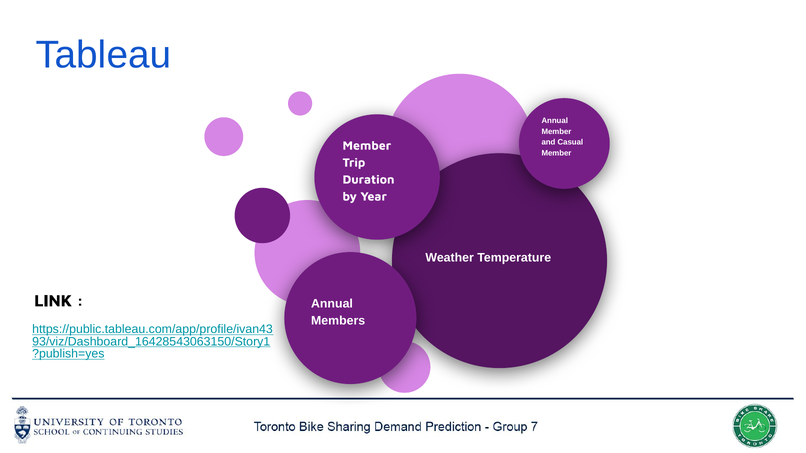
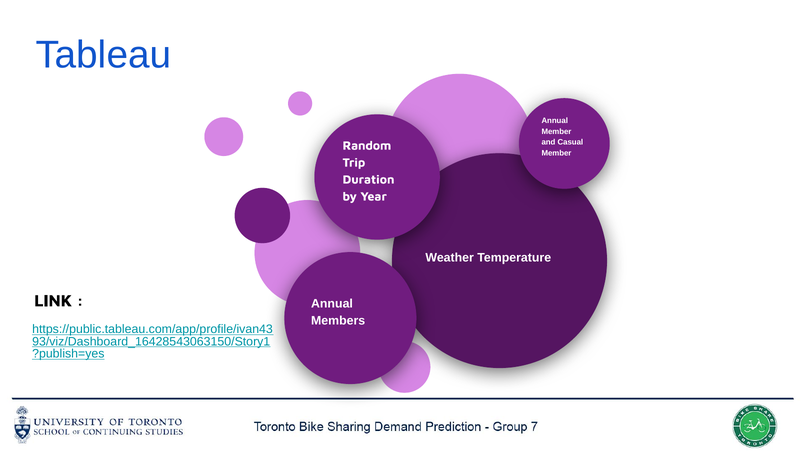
Member at (367, 146): Member -> Random
